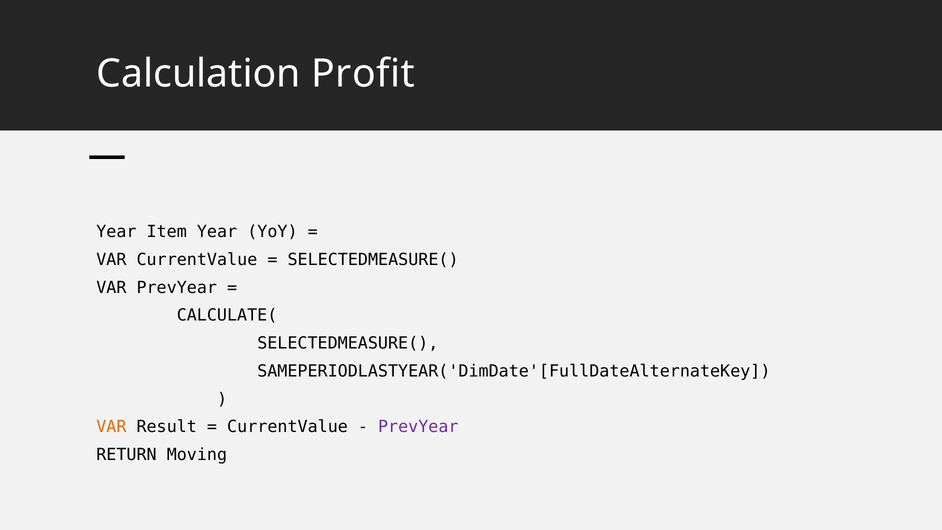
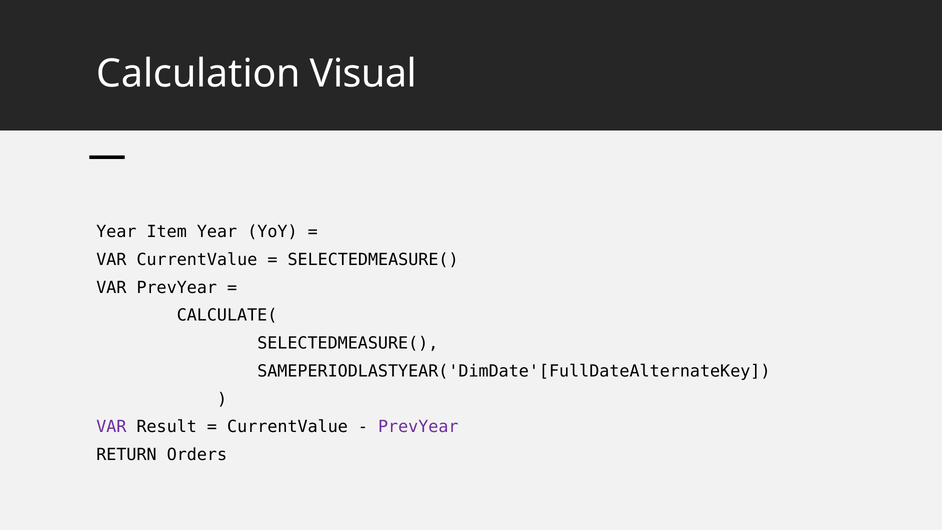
Profit: Profit -> Visual
VAR at (111, 427) colour: orange -> purple
Moving: Moving -> Orders
